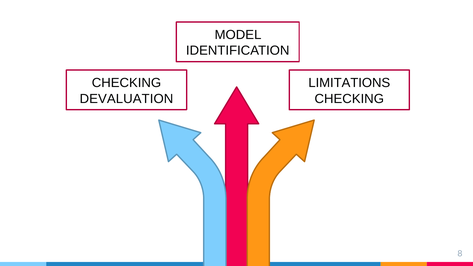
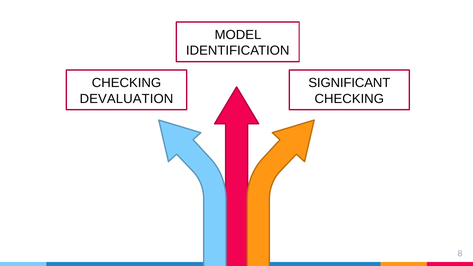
LIMITATIONS: LIMITATIONS -> SIGNIFICANT
